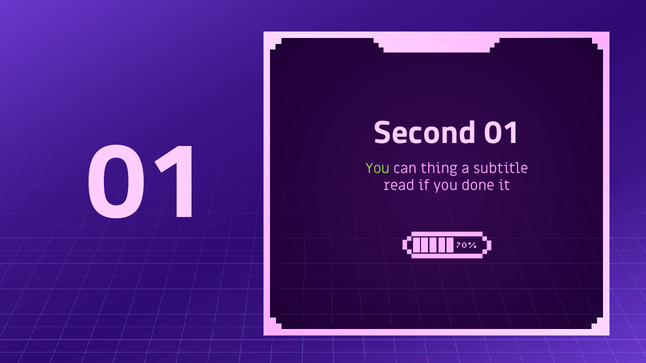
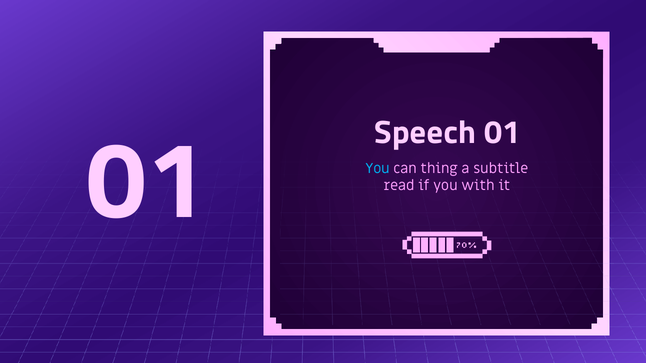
Second: Second -> Speech
You at (378, 169) colour: light green -> light blue
done: done -> with
